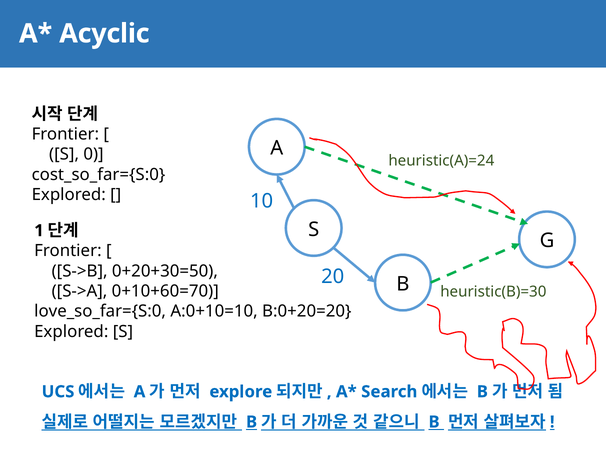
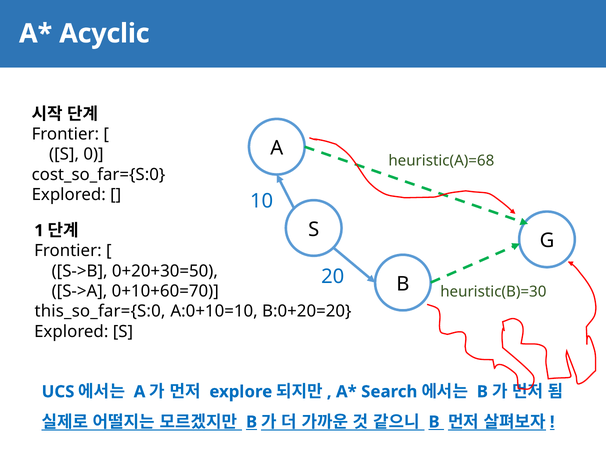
heuristic(A)=24: heuristic(A)=24 -> heuristic(A)=68
love_so_far={S:0: love_so_far={S:0 -> this_so_far={S:0
